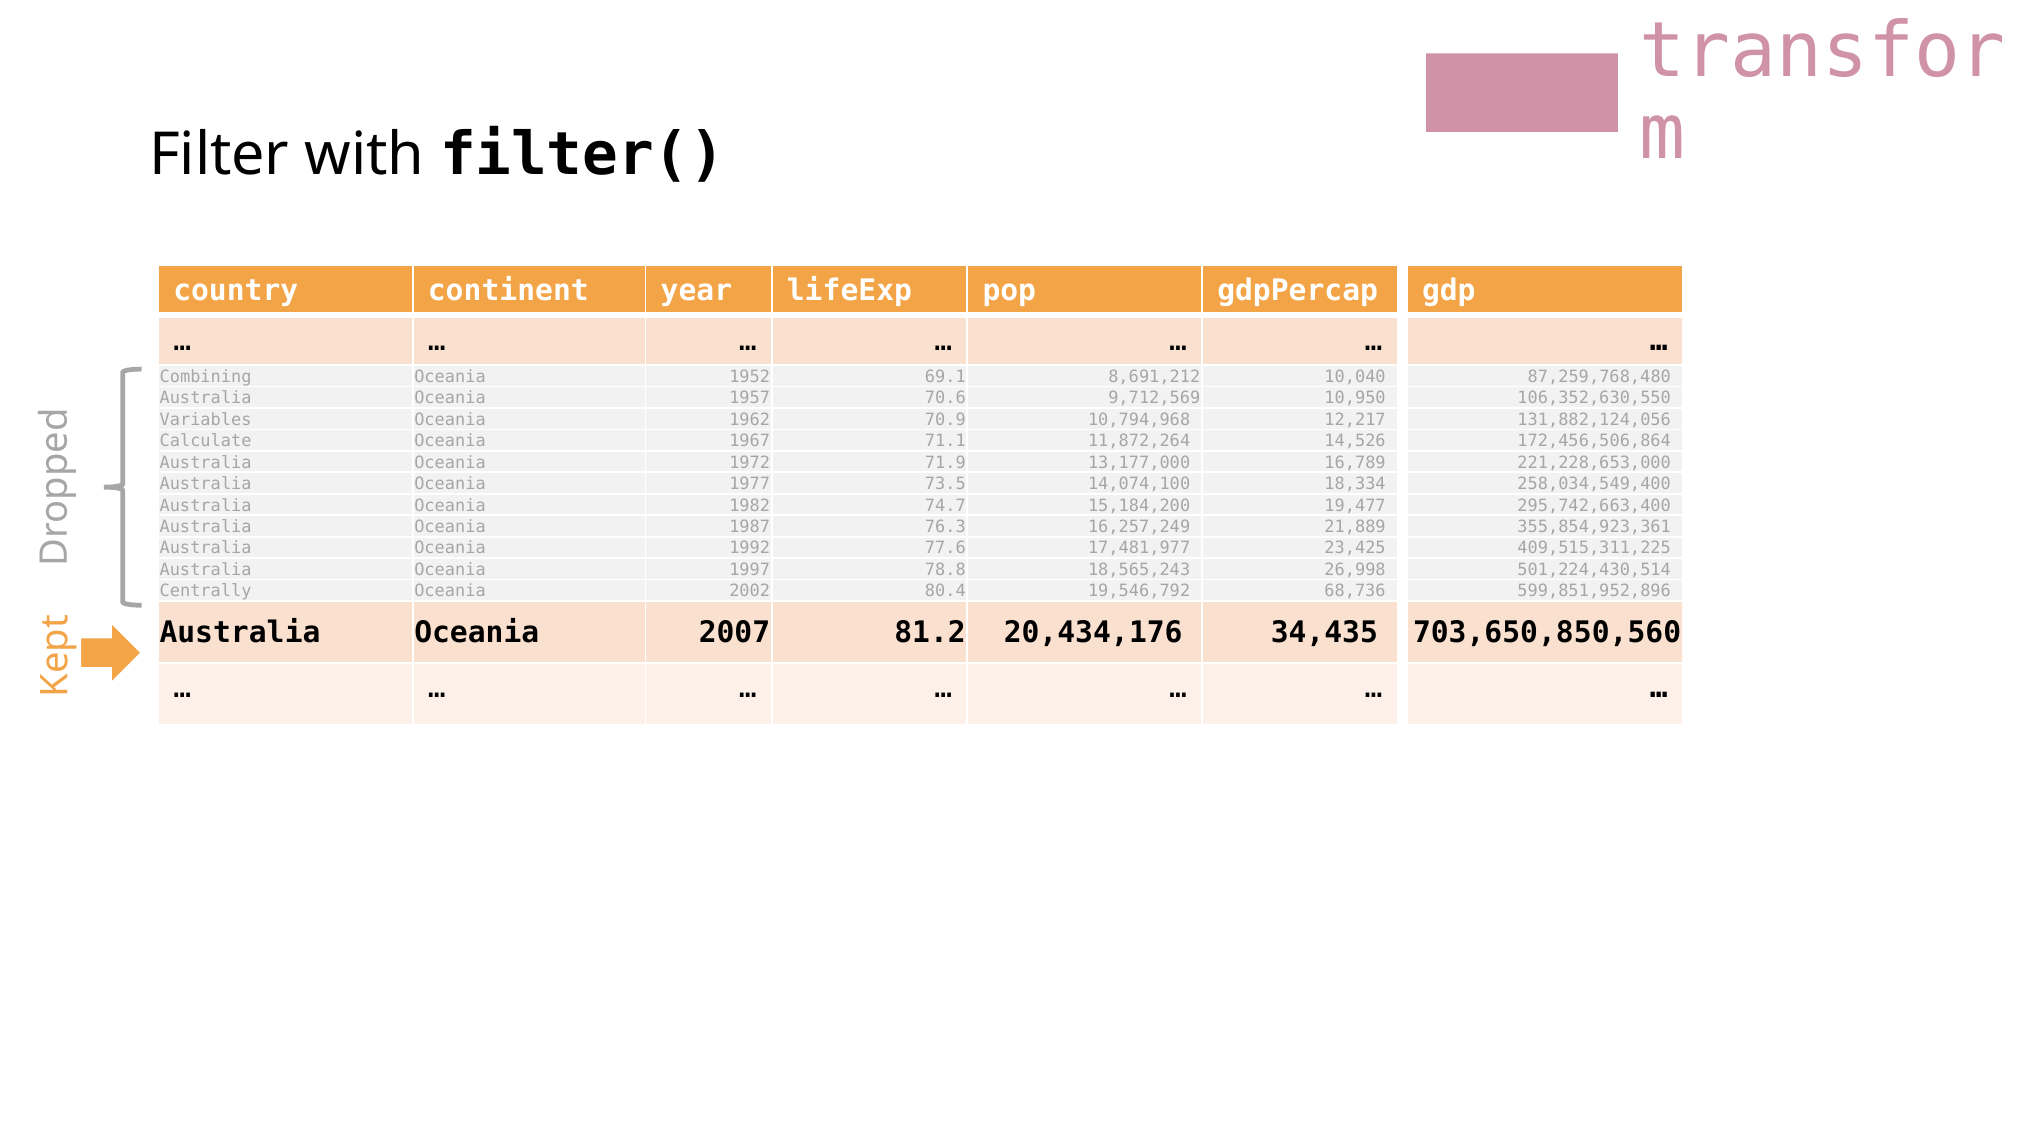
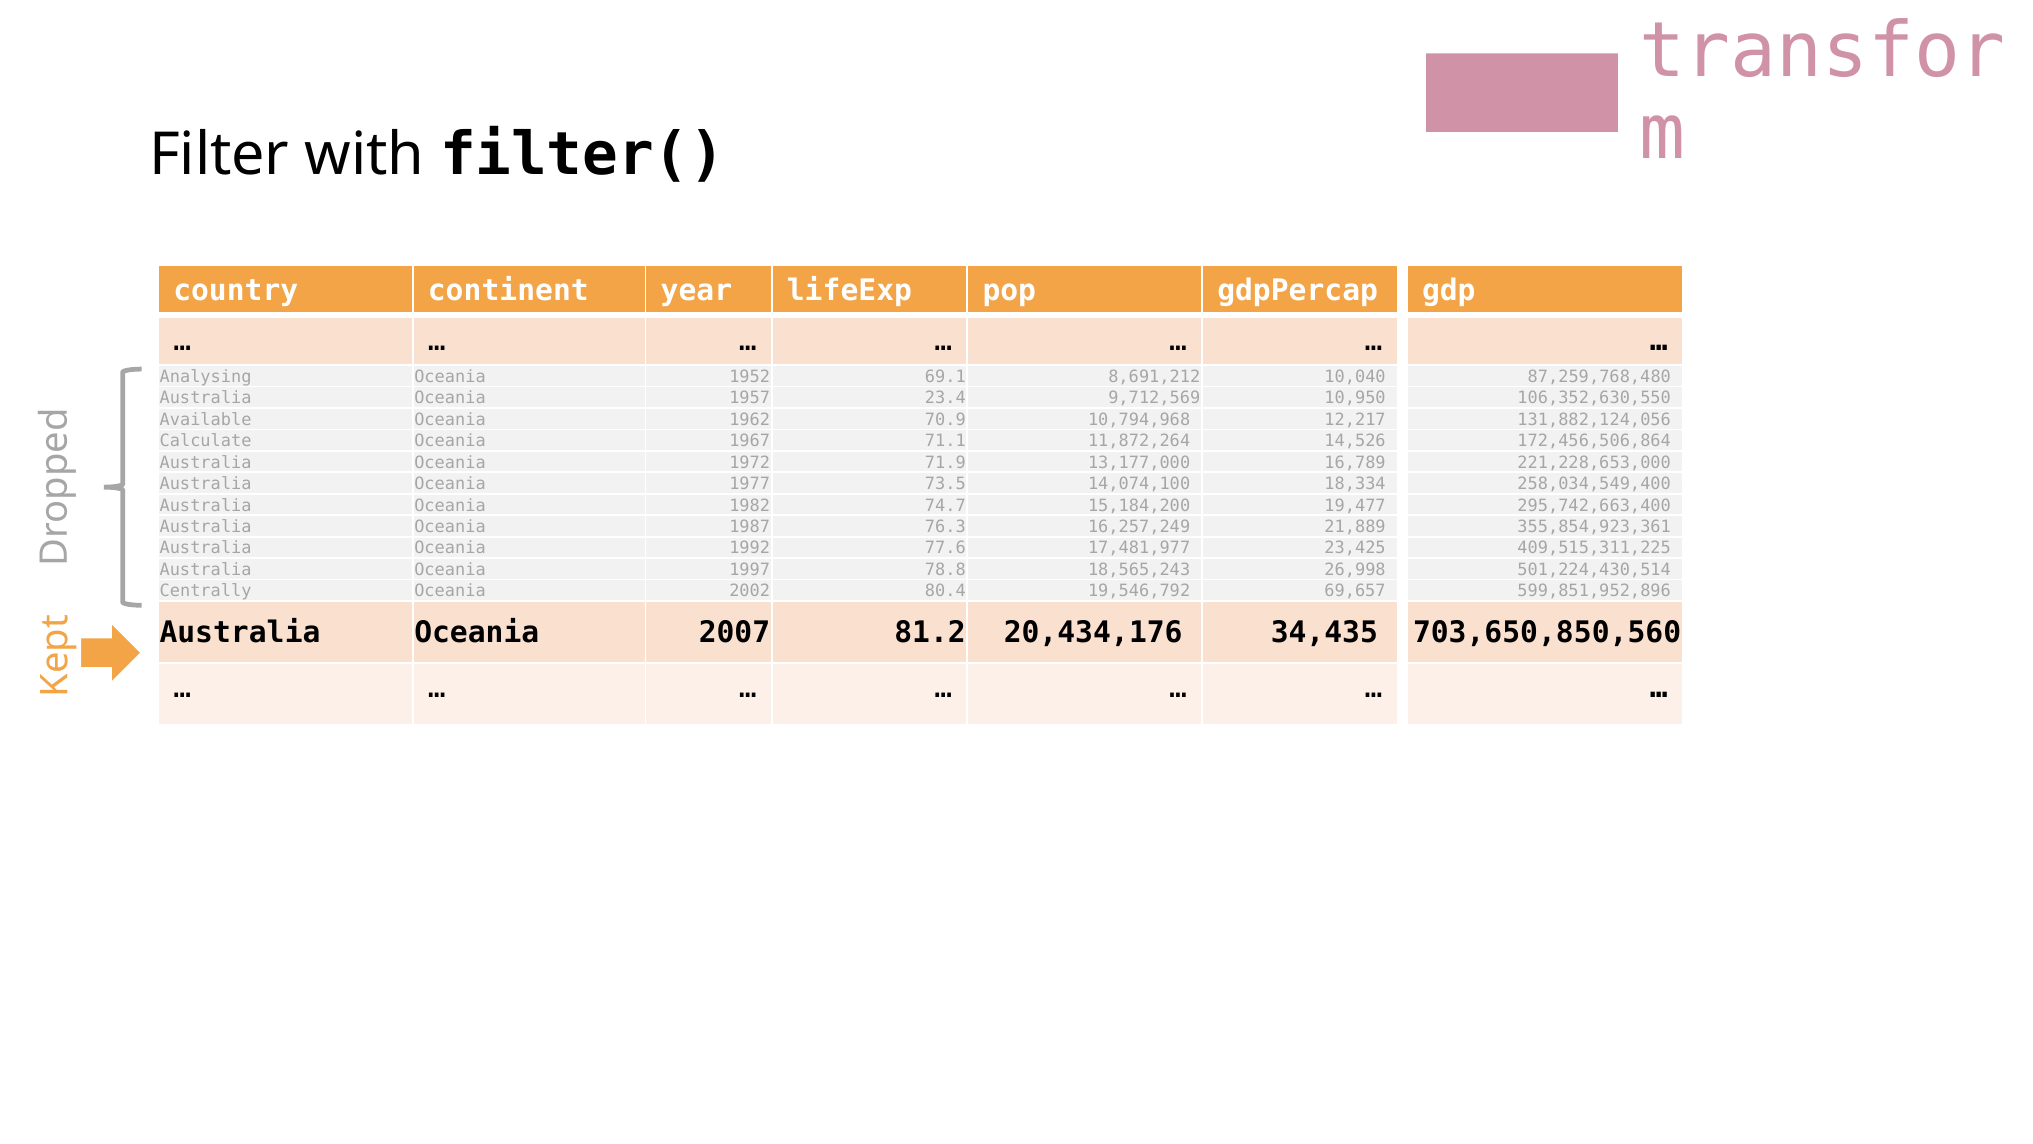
Combining: Combining -> Analysing
70.6: 70.6 -> 23.4
Variables: Variables -> Available
68,736: 68,736 -> 69,657
